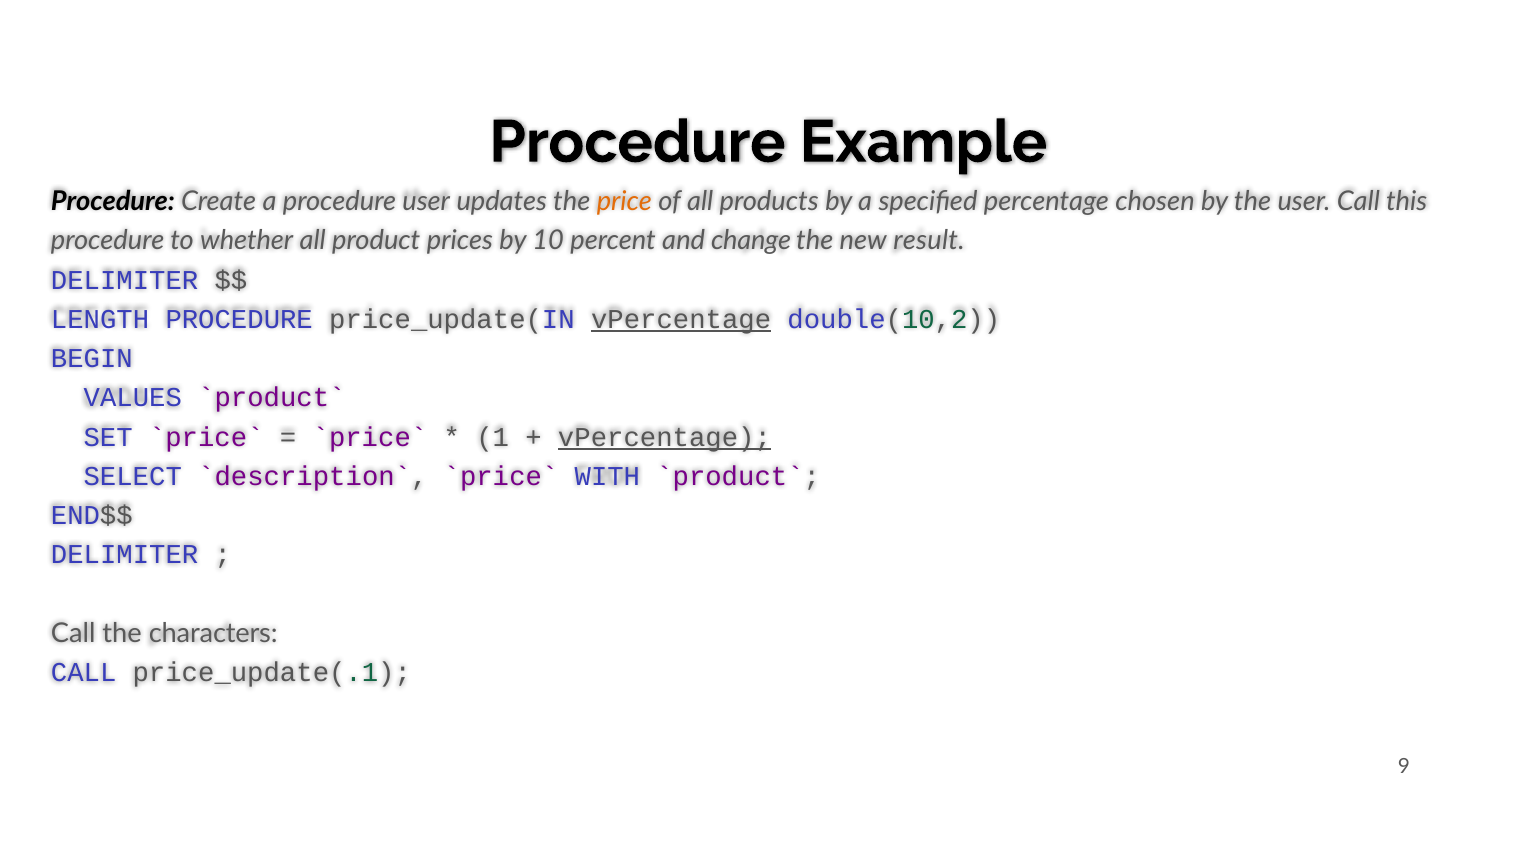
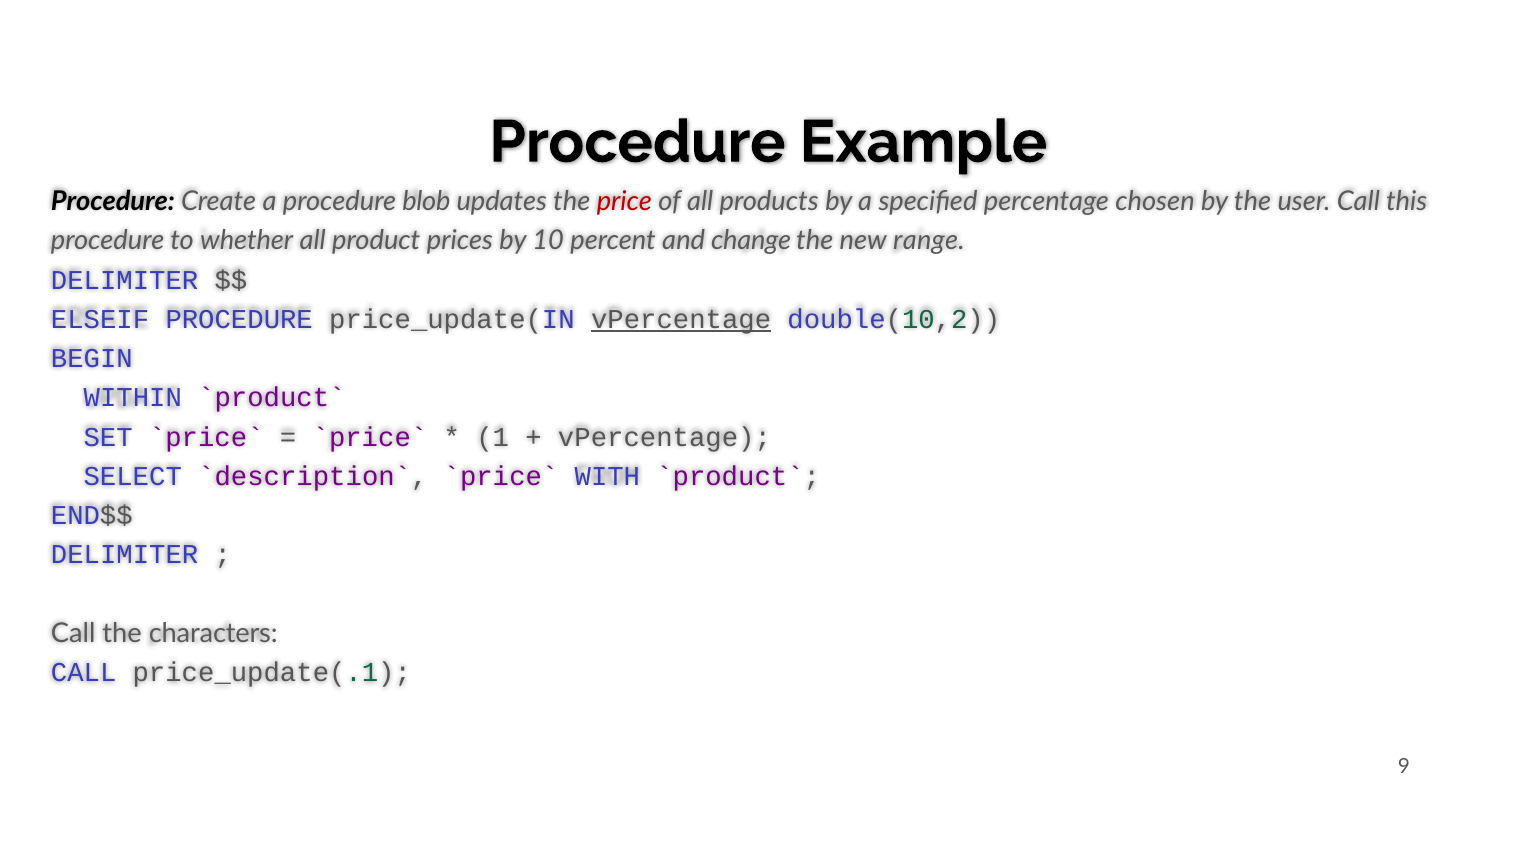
procedure user: user -> blob
price colour: orange -> red
result: result -> range
LENGTH: LENGTH -> ELSEIF
VALUES: VALUES -> WITHIN
vPercentage at (664, 437) underline: present -> none
